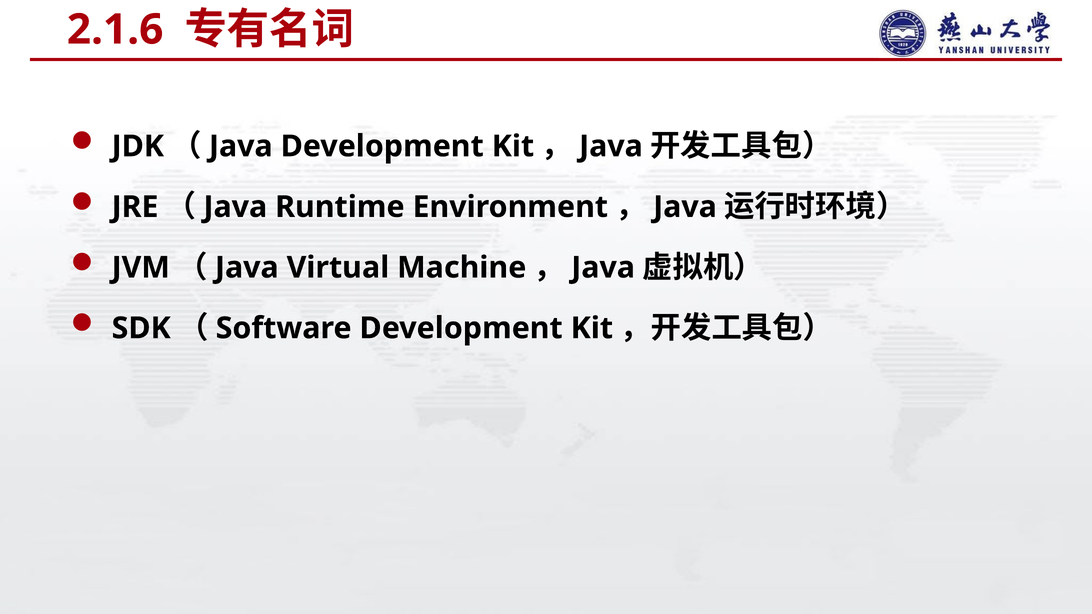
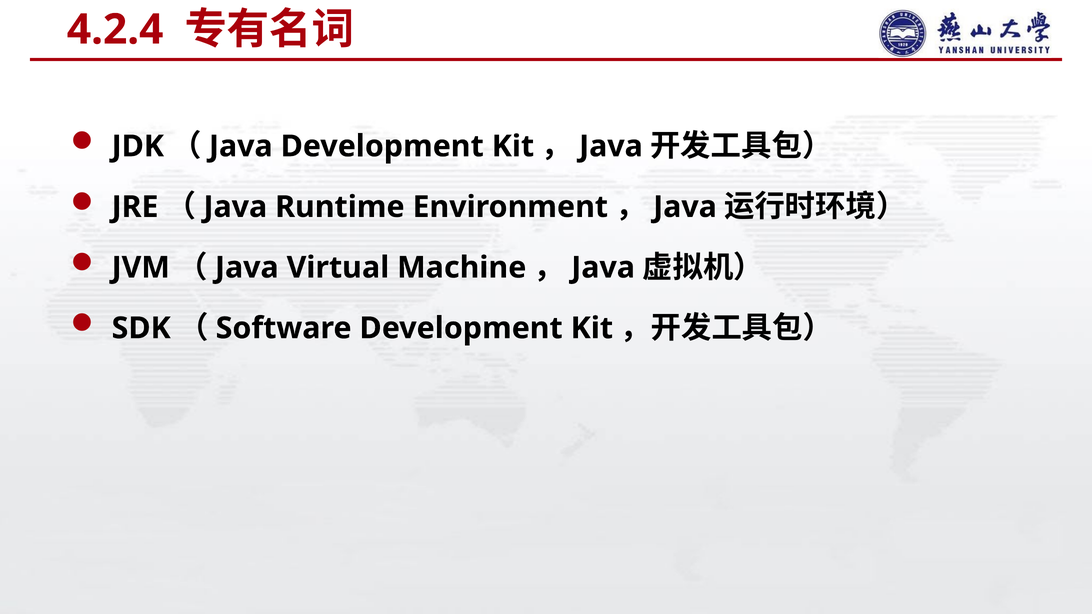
2.1.6: 2.1.6 -> 4.2.4
